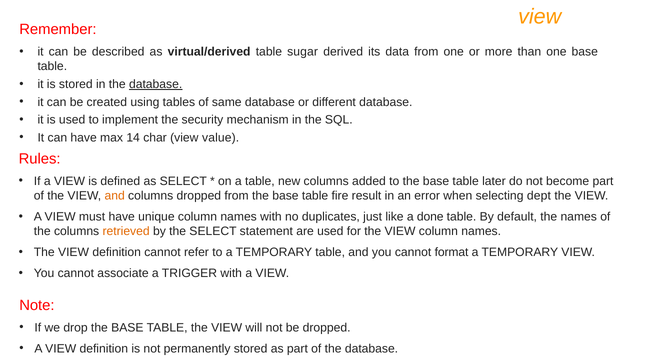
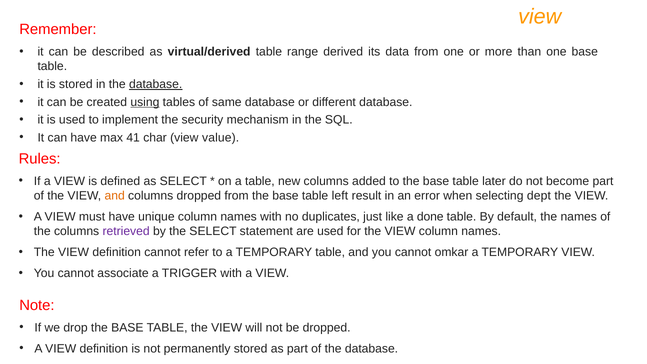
sugar: sugar -> range
using underline: none -> present
14: 14 -> 41
fire: fire -> left
retrieved colour: orange -> purple
format: format -> omkar
